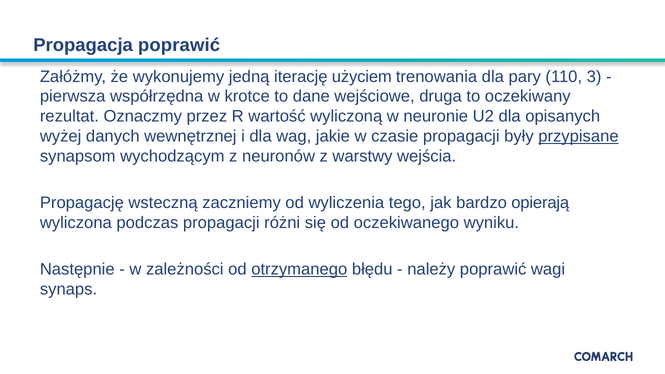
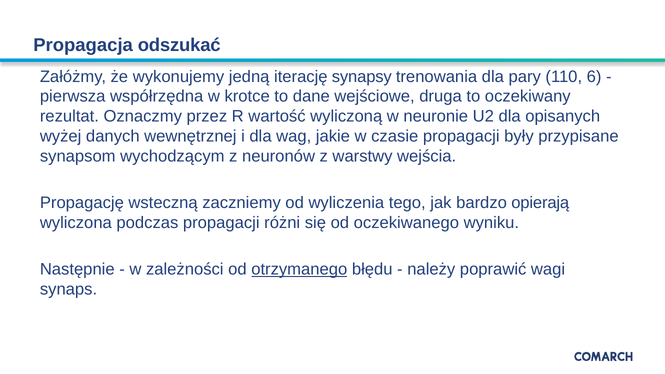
Propagacja poprawić: poprawić -> odszukać
użyciem: użyciem -> synapsy
3: 3 -> 6
przypisane underline: present -> none
